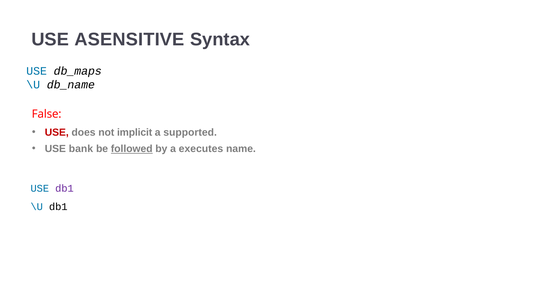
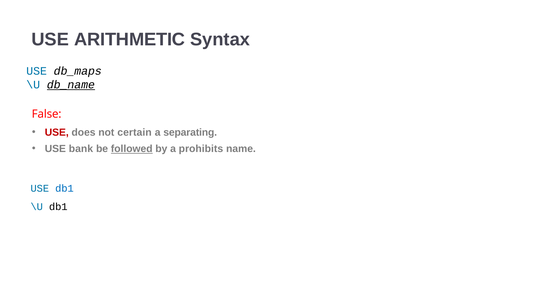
ASENSITIVE: ASENSITIVE -> ARITHMETIC
db_name underline: none -> present
implicit: implicit -> certain
supported: supported -> separating
executes: executes -> prohibits
db1 at (64, 189) colour: purple -> blue
